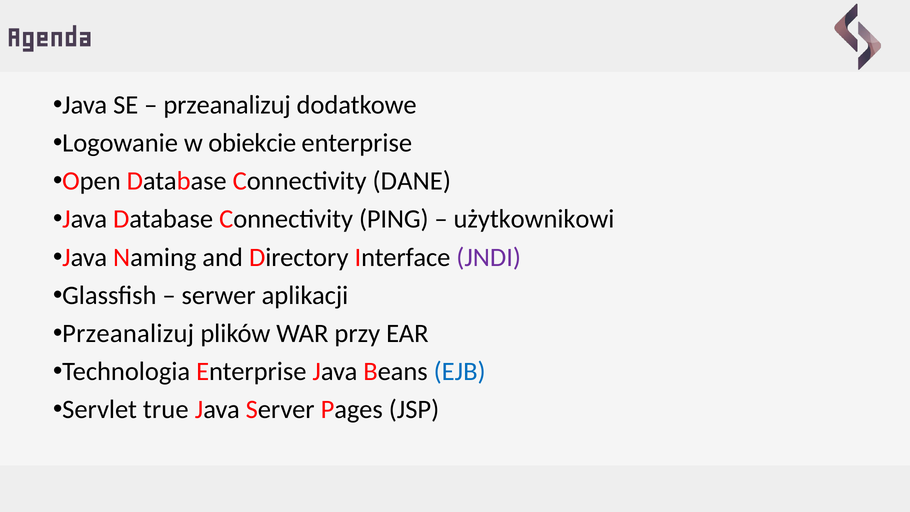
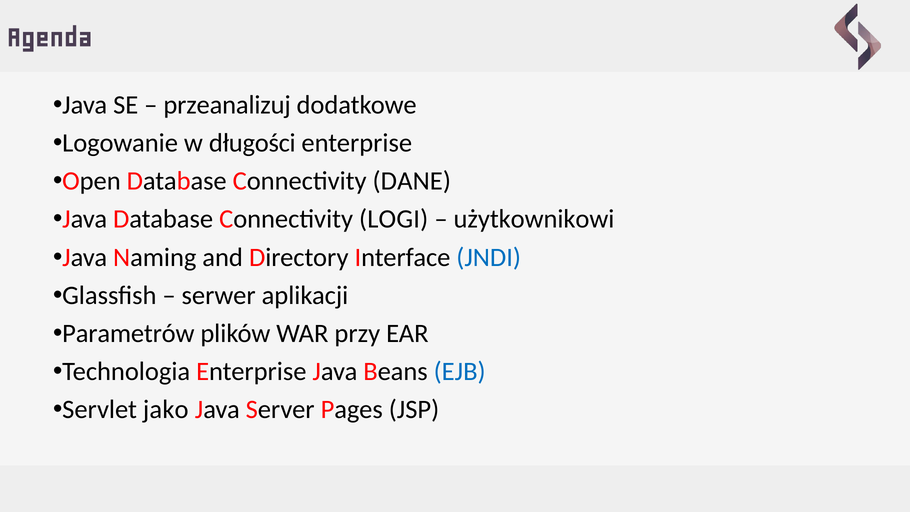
obiekcie: obiekcie -> długości
PING: PING -> LOGI
JNDI colour: purple -> blue
Przeanalizuj at (128, 333): Przeanalizuj -> Parametrów
true: true -> jako
